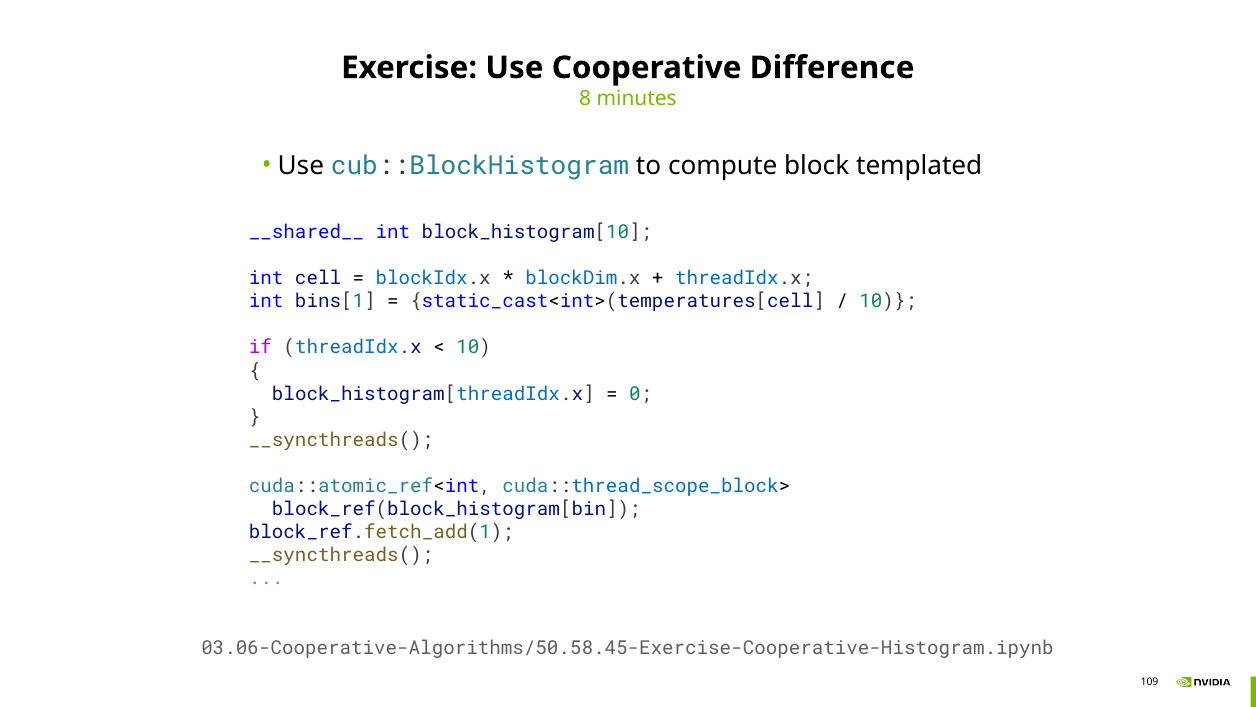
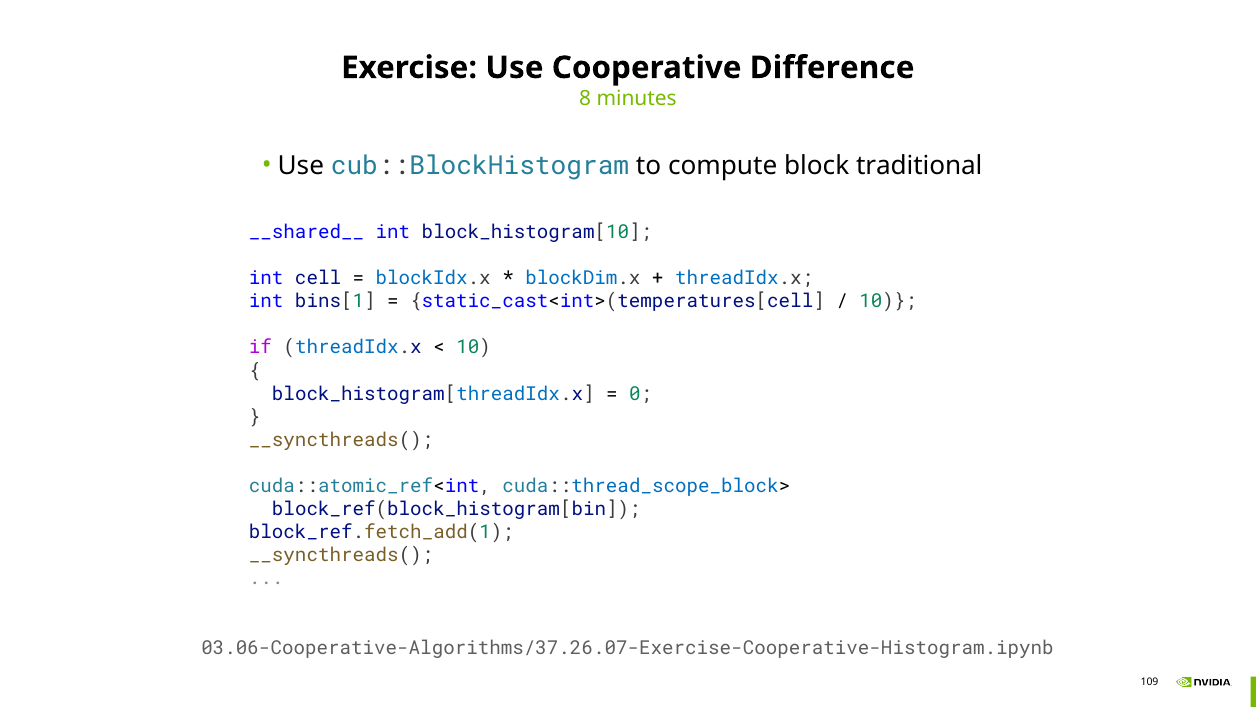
templated: templated -> traditional
03.06-Cooperative-Algorithms/50.58.45-Exercise-Cooperative-Histogram.ipynb: 03.06-Cooperative-Algorithms/50.58.45-Exercise-Cooperative-Histogram.ipynb -> 03.06-Cooperative-Algorithms/37.26.07-Exercise-Cooperative-Histogram.ipynb
